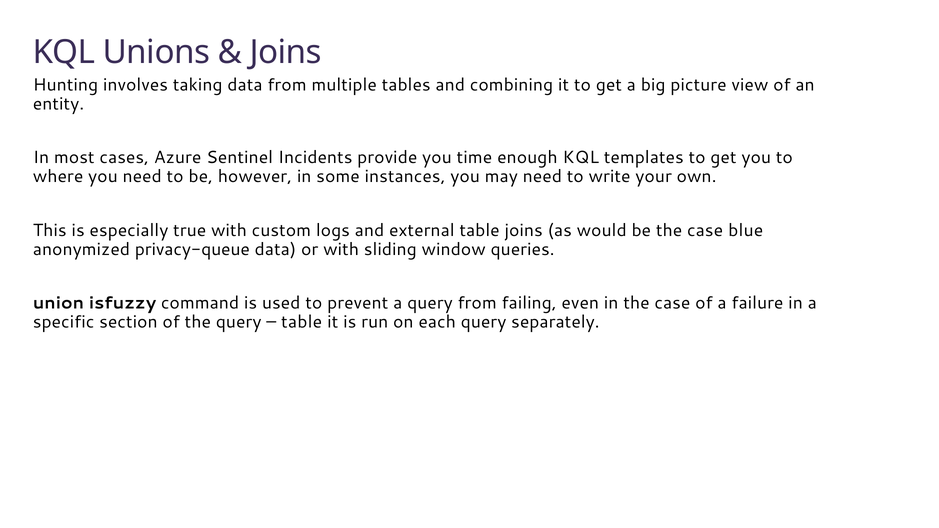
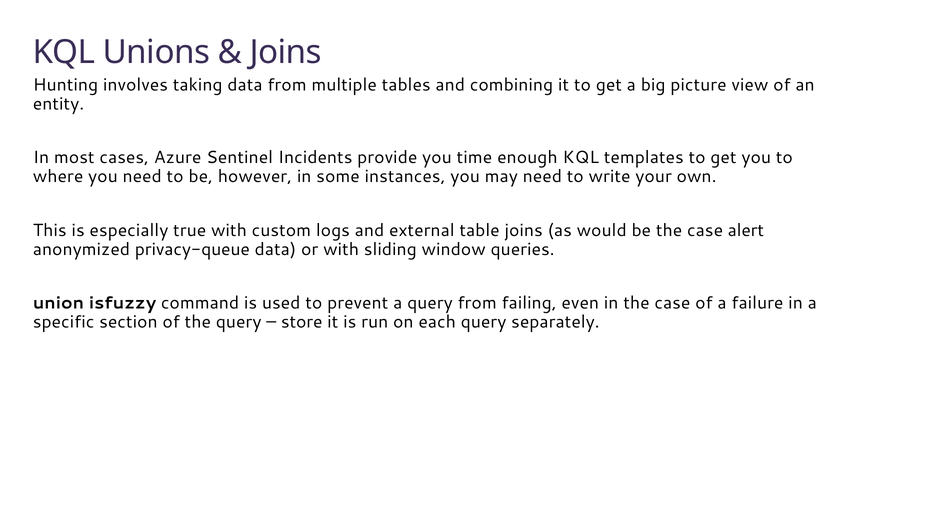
blue: blue -> alert
table at (302, 322): table -> store
